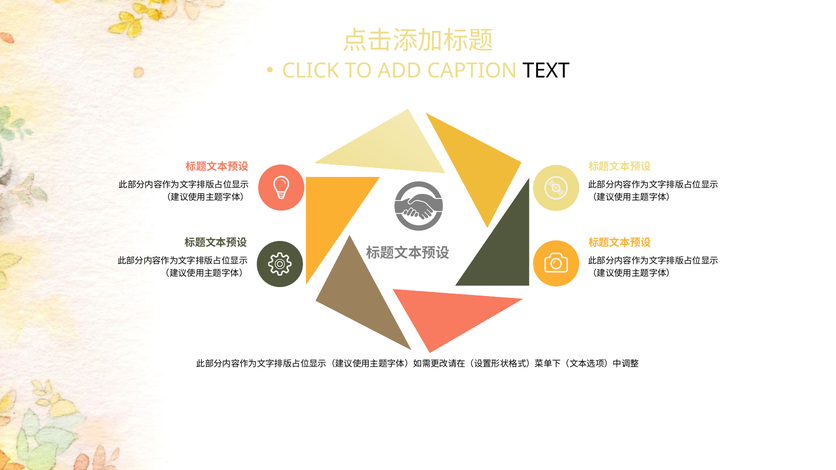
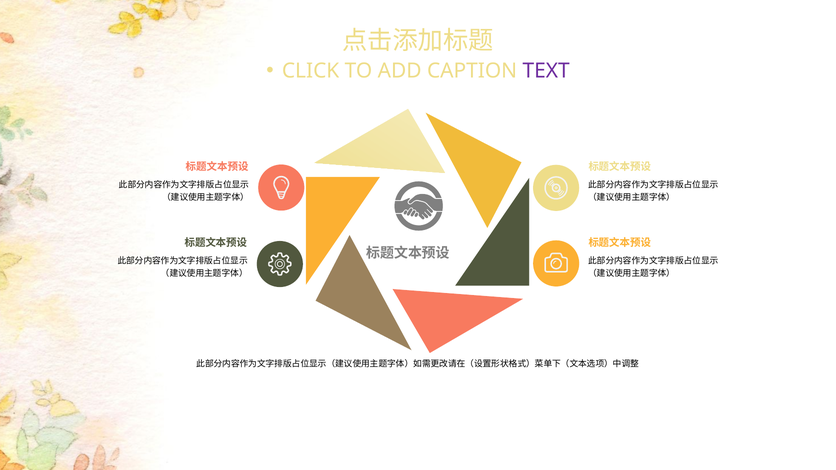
TEXT colour: black -> purple
